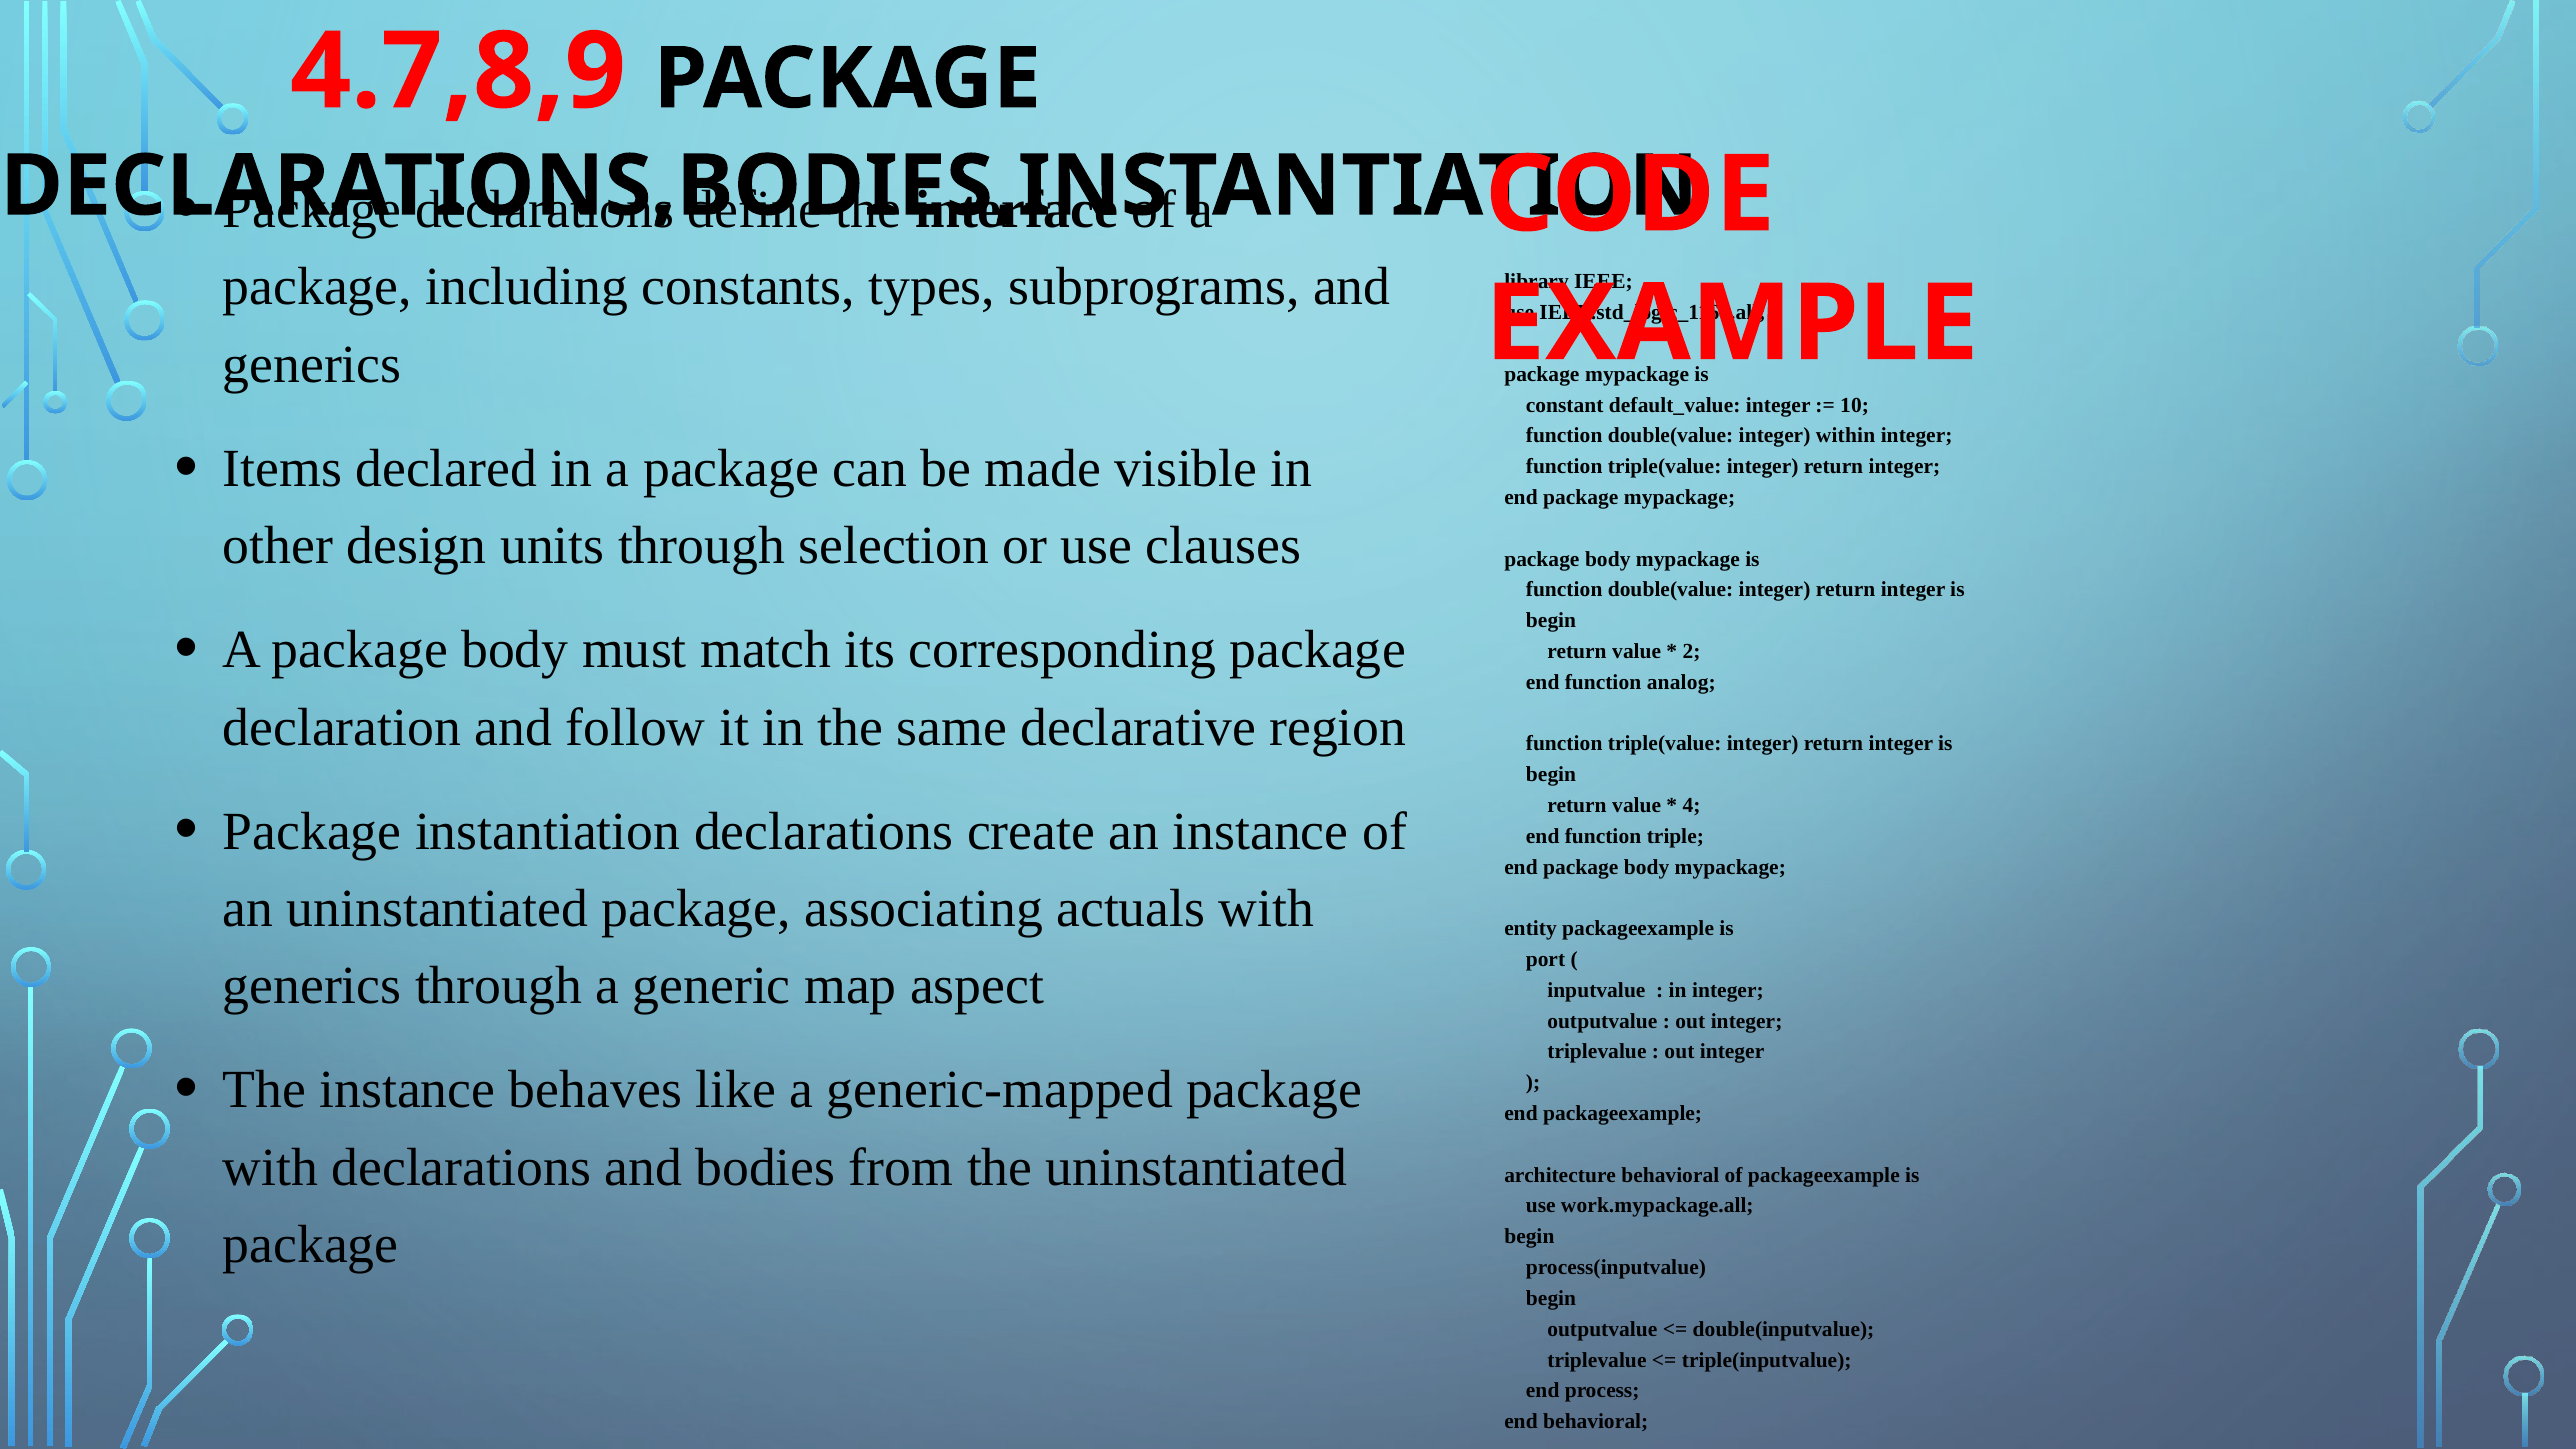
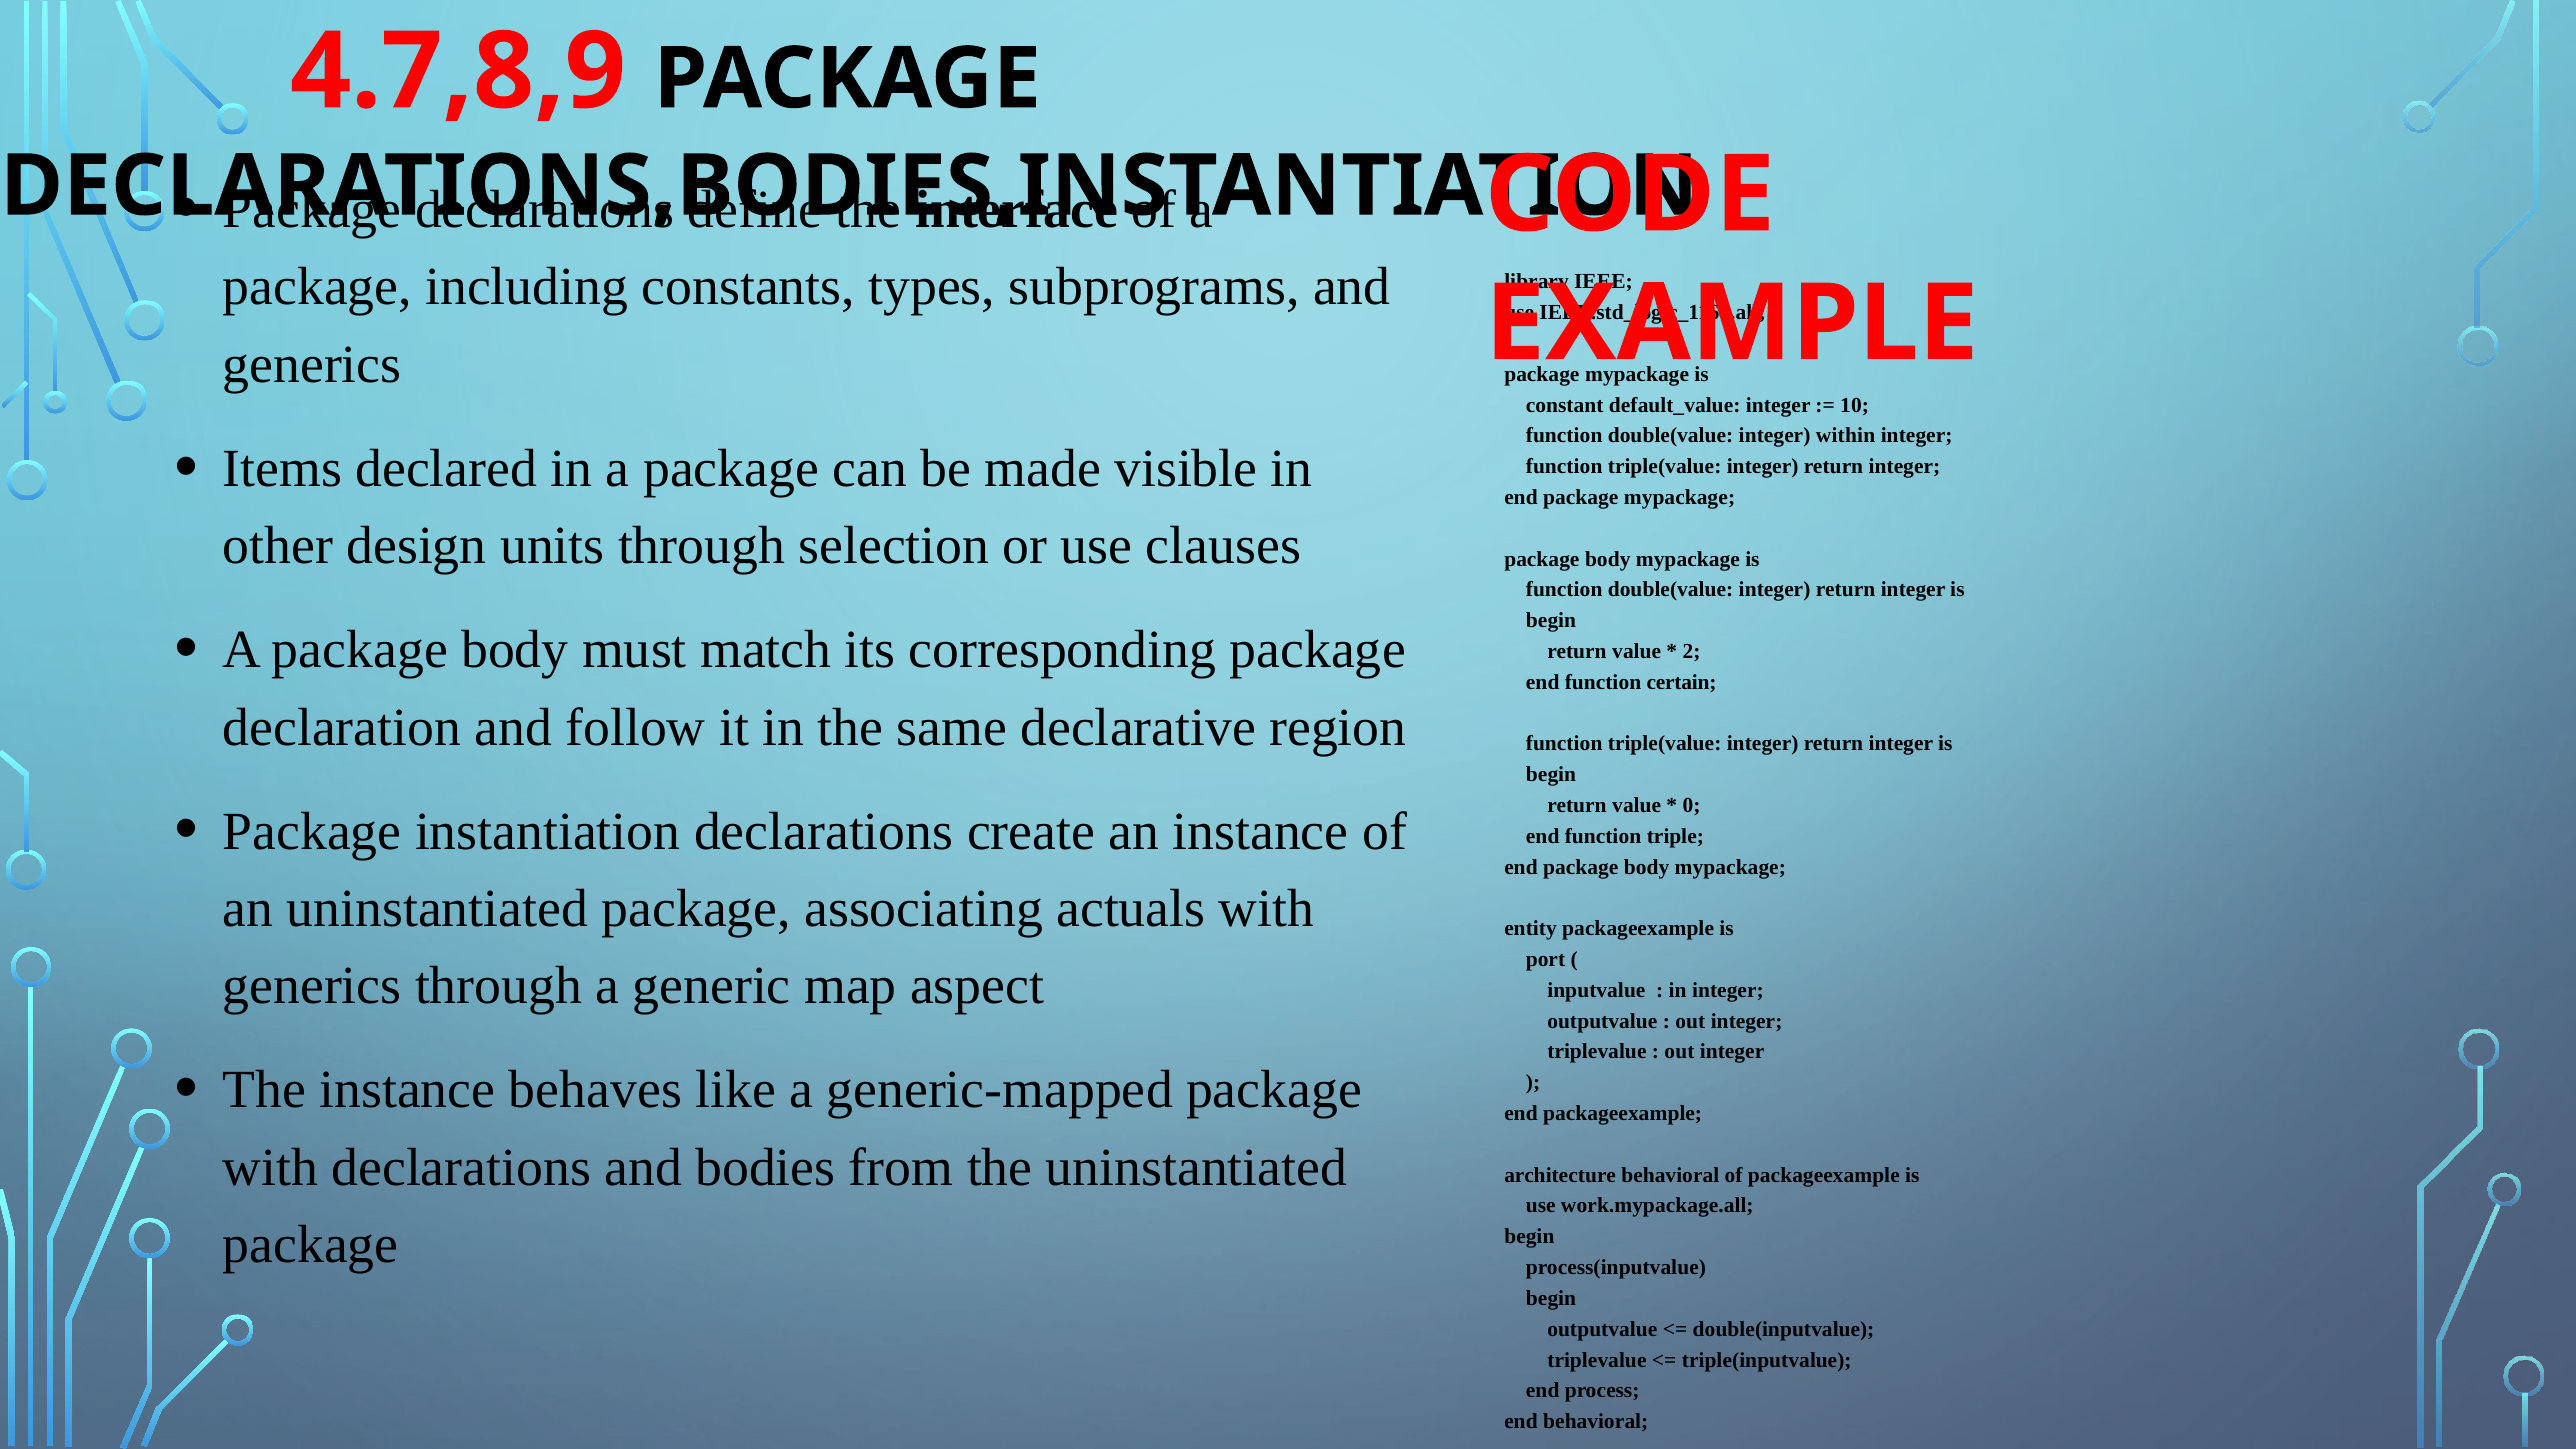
analog: analog -> certain
4: 4 -> 0
